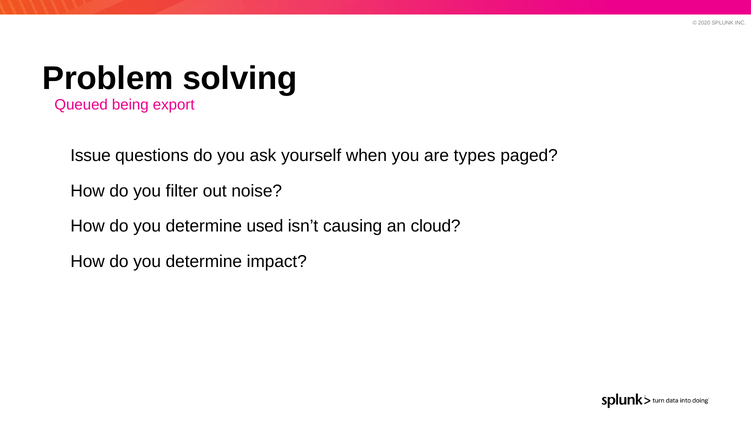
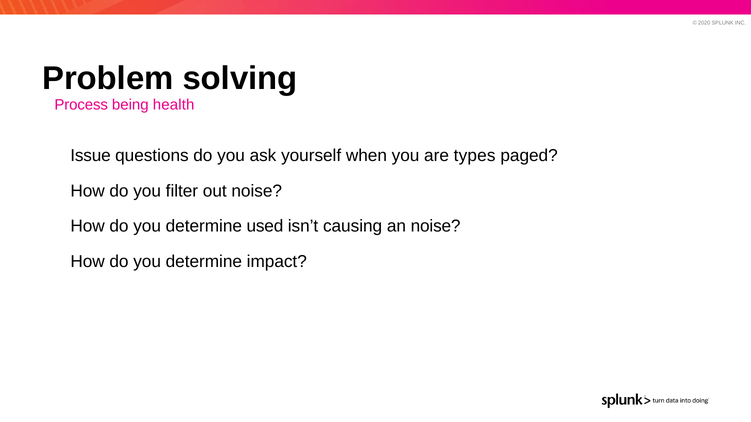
Queued: Queued -> Process
export: export -> health
an cloud: cloud -> noise
